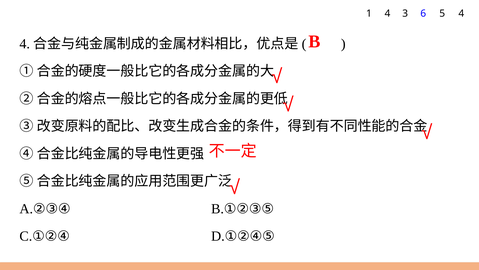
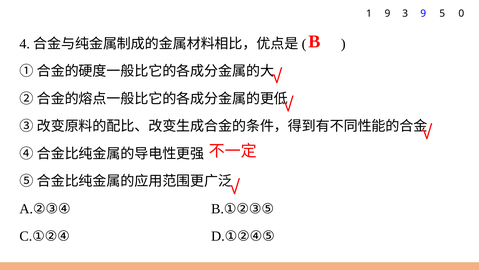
1 4: 4 -> 9
3 6: 6 -> 9
5 4: 4 -> 0
